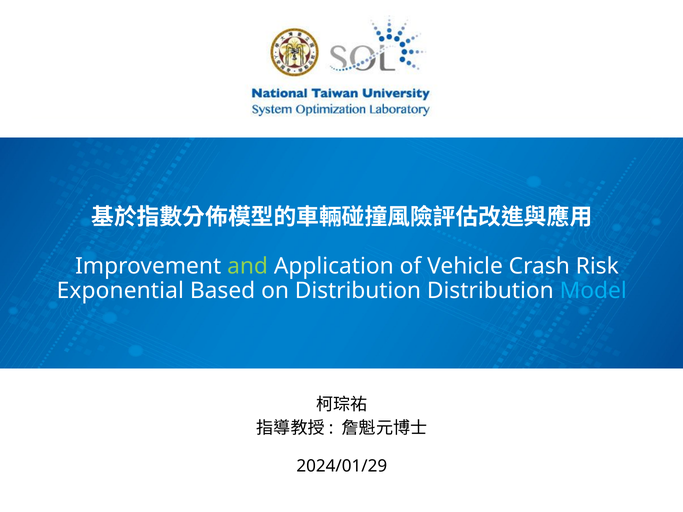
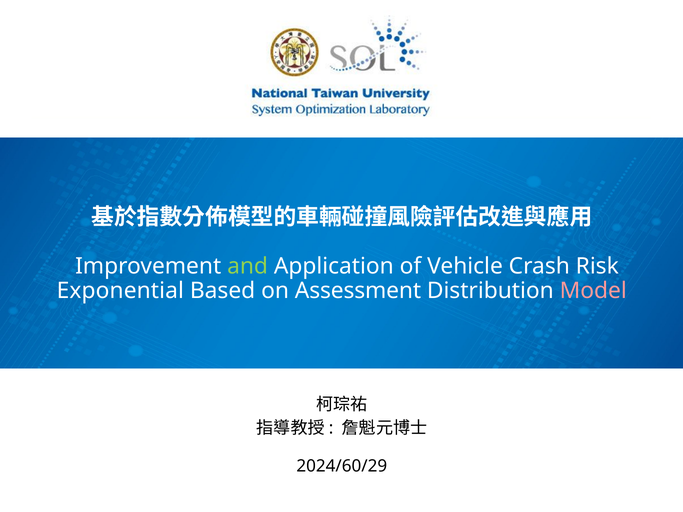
on Distribution: Distribution -> Assessment
Model colour: light blue -> pink
2024/01/29: 2024/01/29 -> 2024/60/29
